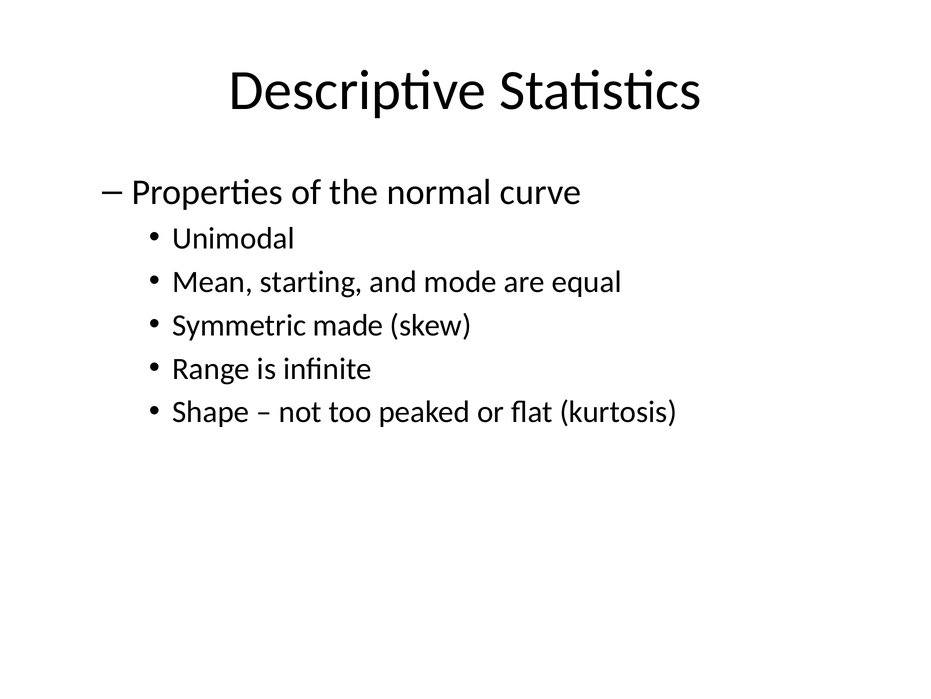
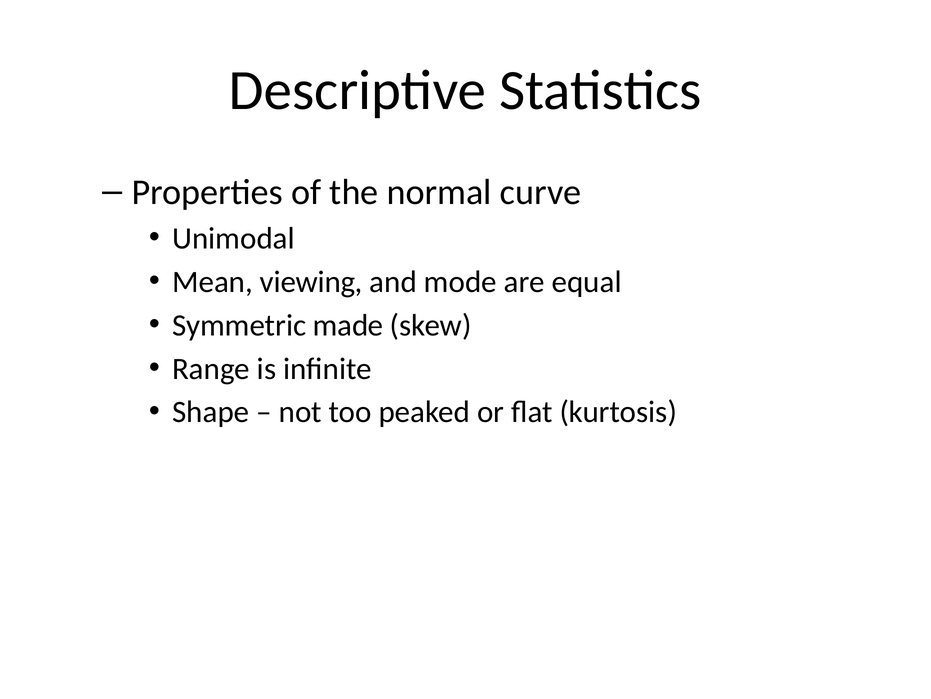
starting: starting -> viewing
